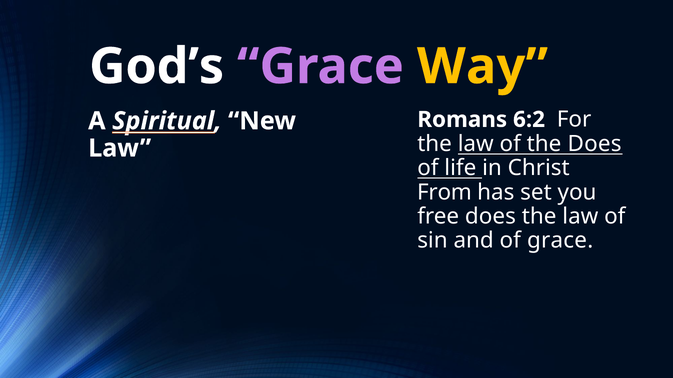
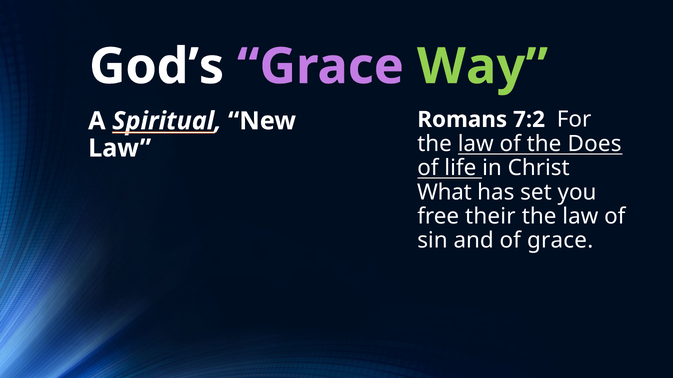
Way colour: yellow -> light green
6:2: 6:2 -> 7:2
From: From -> What
free does: does -> their
